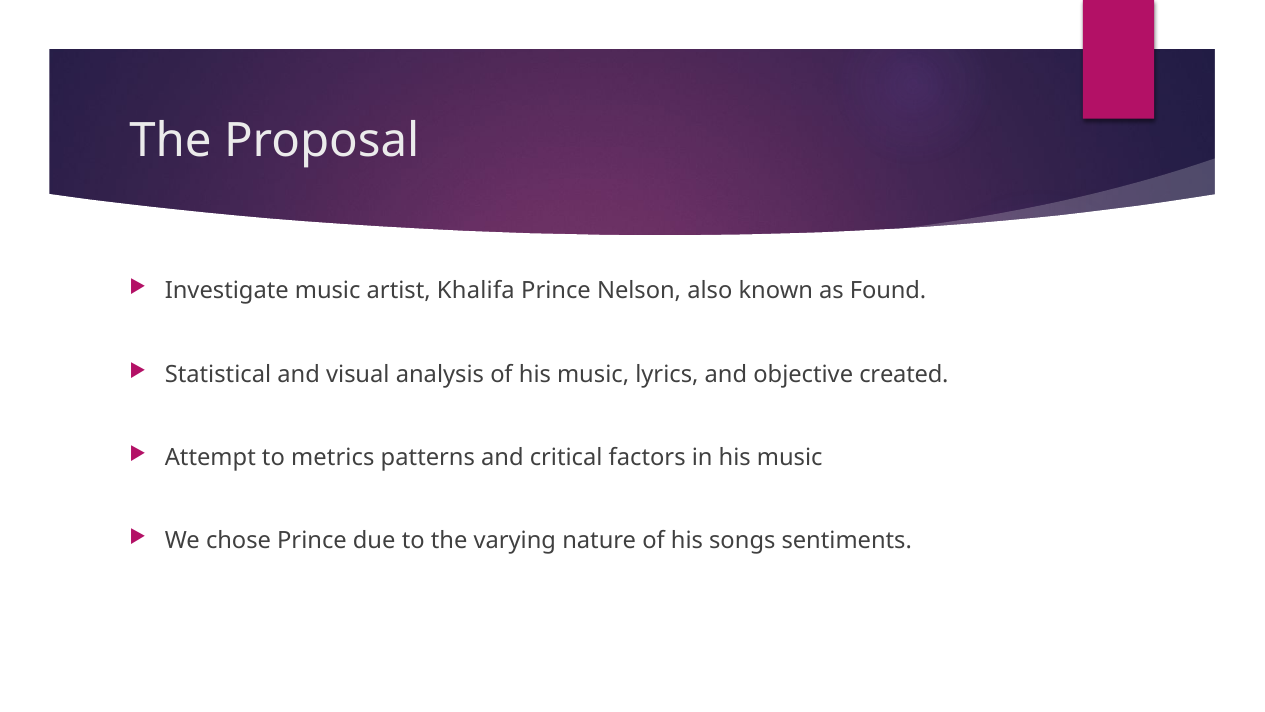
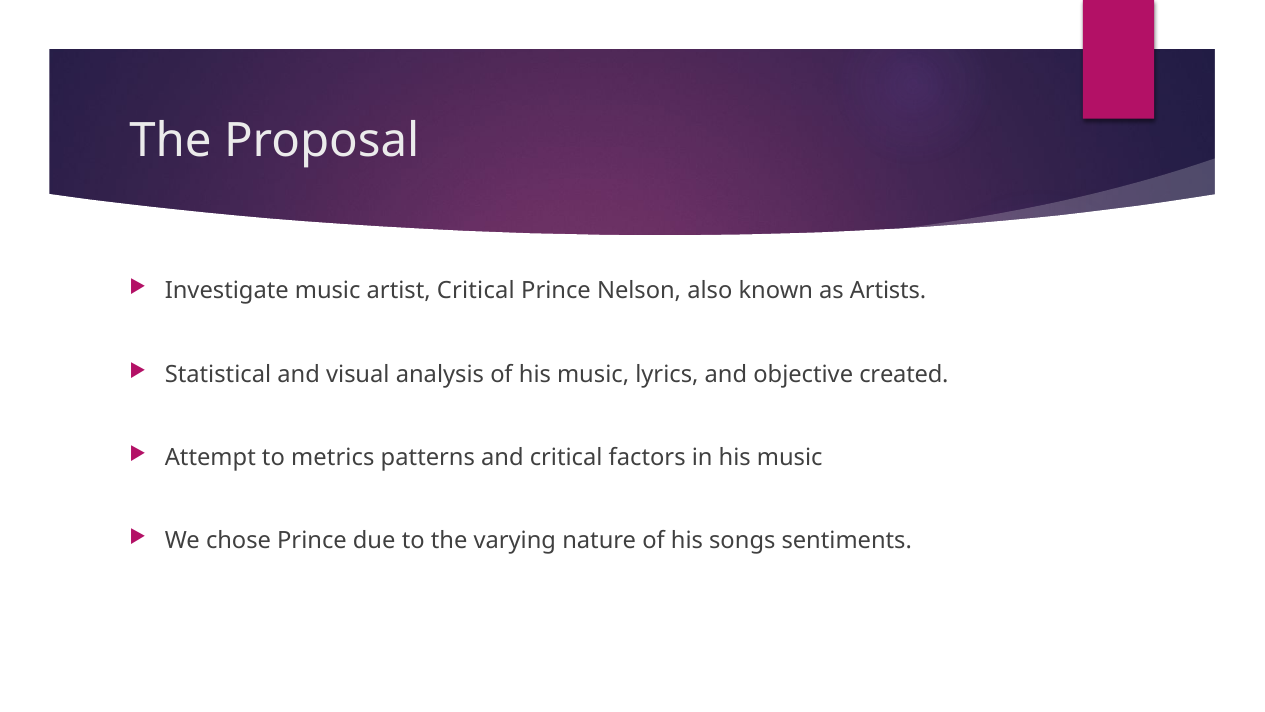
artist Khalifa: Khalifa -> Critical
Found: Found -> Artists
